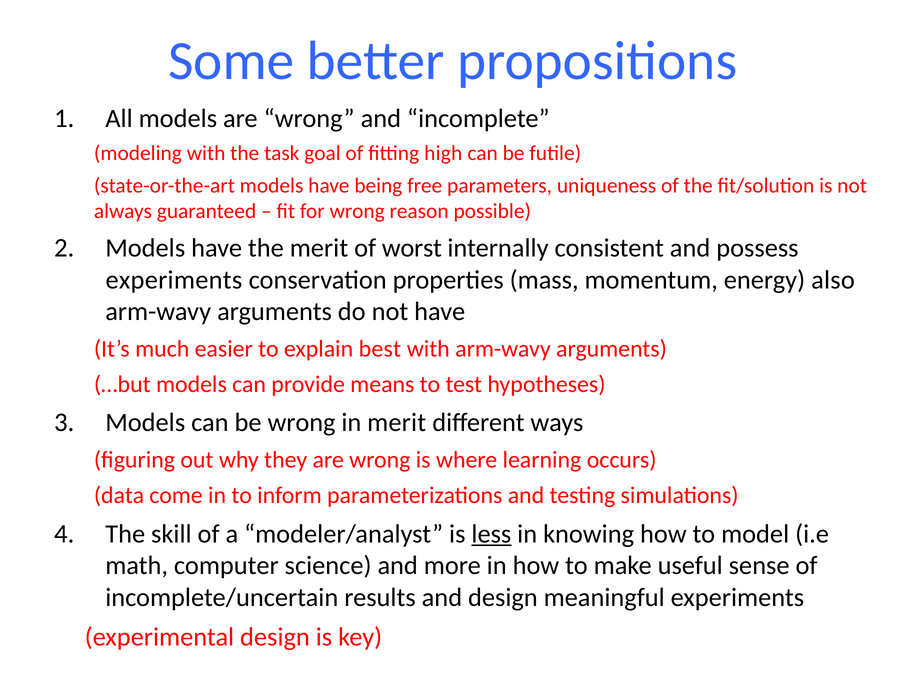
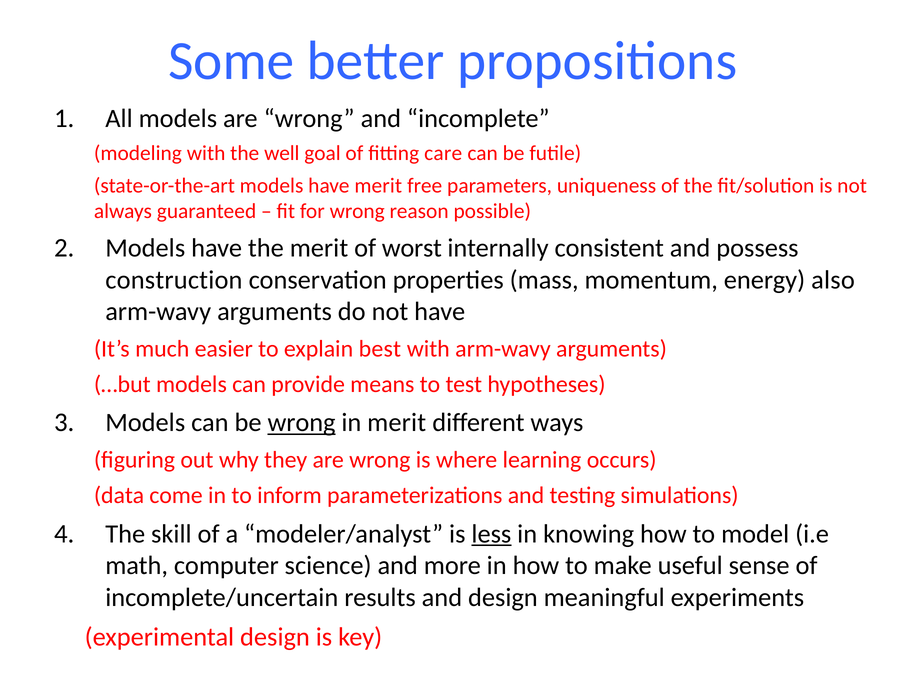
task: task -> well
high: high -> care
have being: being -> merit
experiments at (174, 280): experiments -> construction
wrong at (302, 423) underline: none -> present
